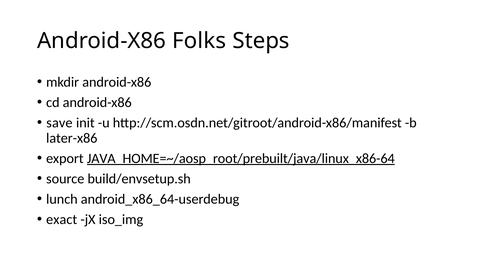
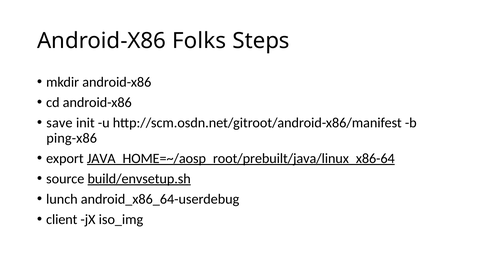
later-x86: later-x86 -> ping-x86
build/envsetup.sh underline: none -> present
exact: exact -> client
